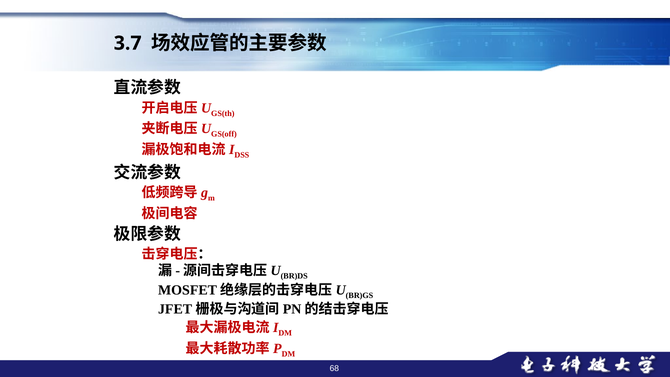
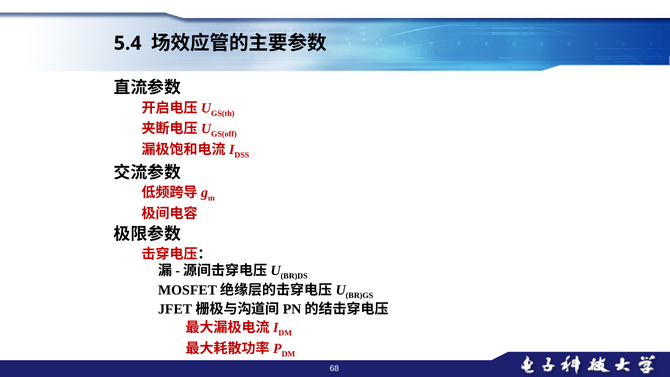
3.7: 3.7 -> 5.4
